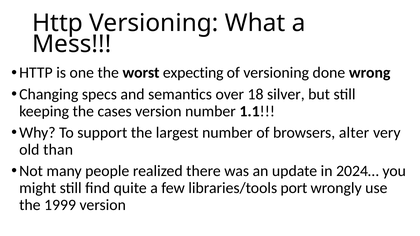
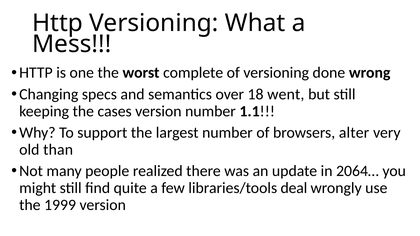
expecting: expecting -> complete
silver: silver -> went
2024…: 2024… -> 2064…
port: port -> deal
